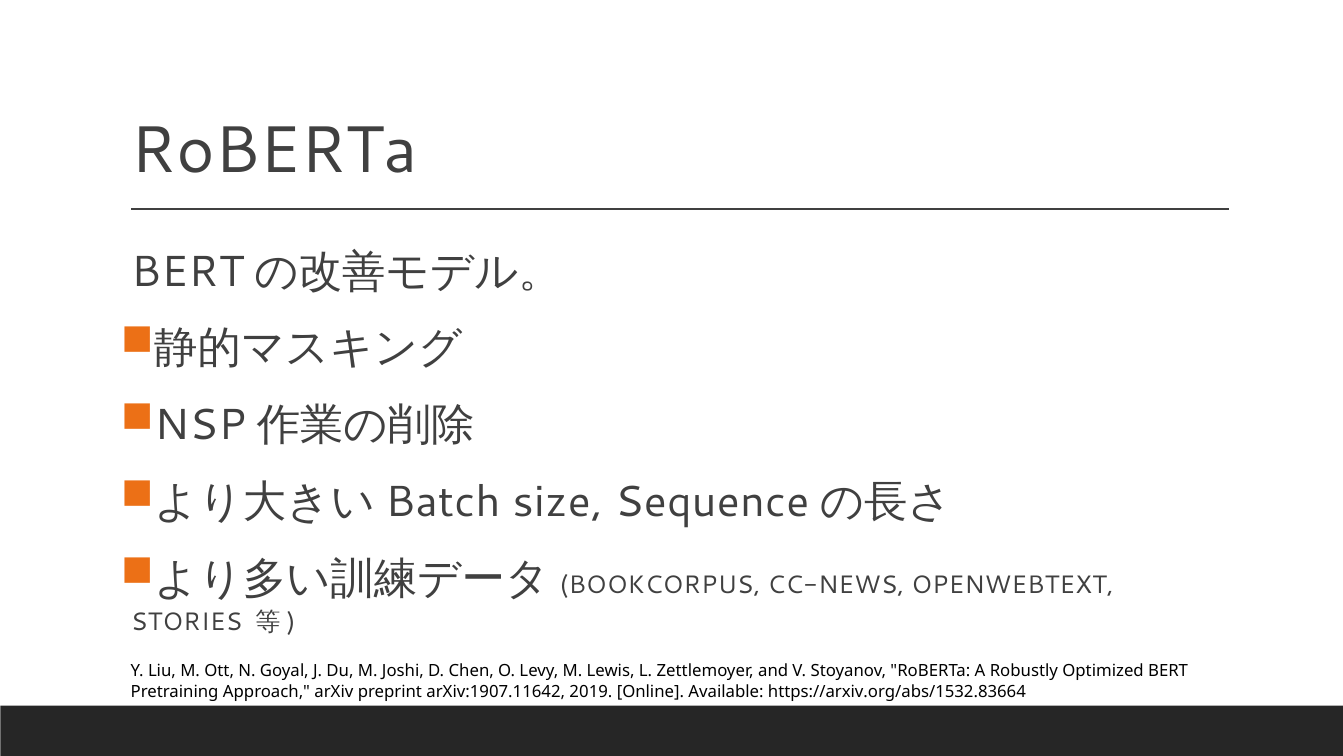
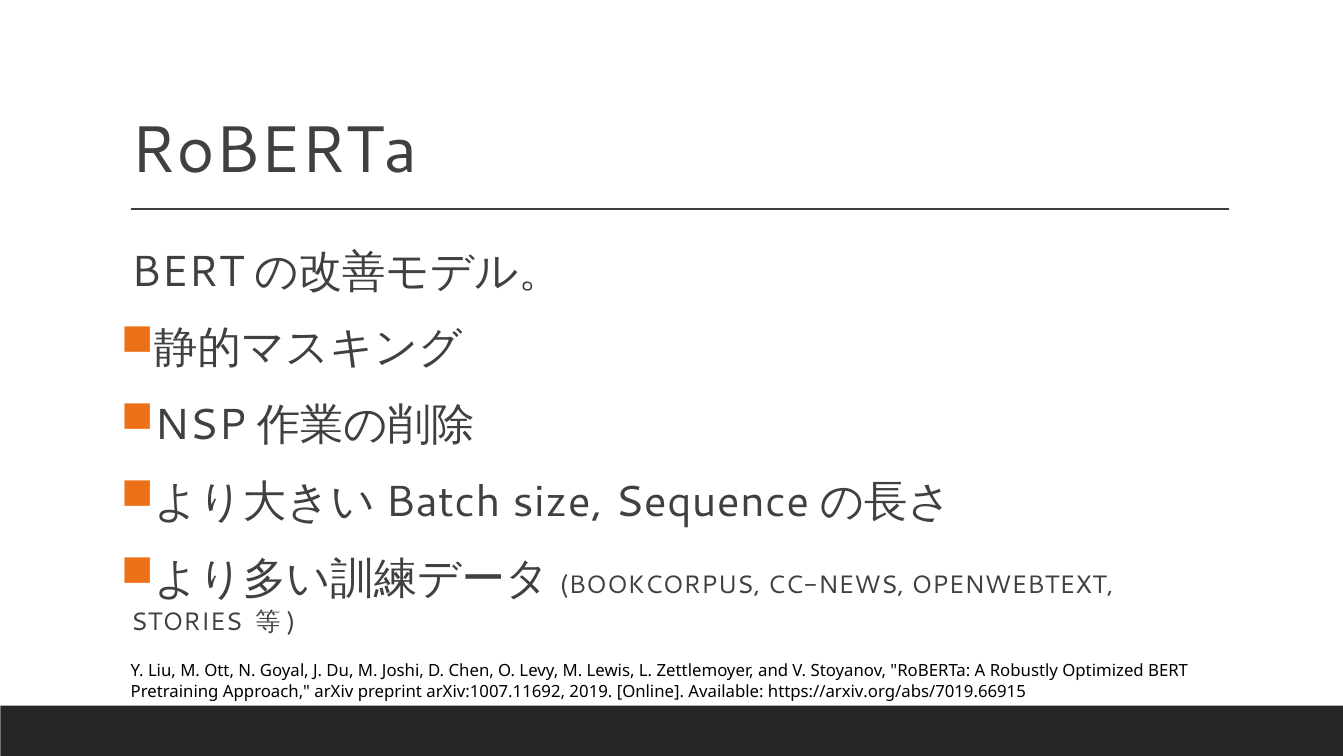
arXiv:1907.11642: arXiv:1907.11642 -> arXiv:1007.11692
https://arxiv.org/abs/1532.83664: https://arxiv.org/abs/1532.83664 -> https://arxiv.org/abs/7019.66915
